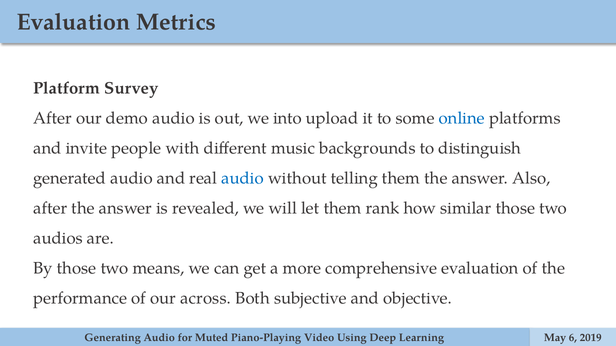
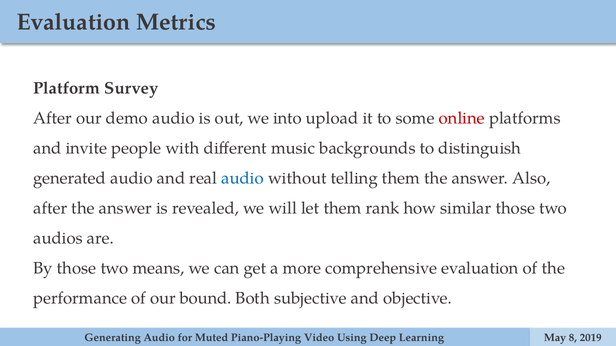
online colour: blue -> red
across: across -> bound
6: 6 -> 8
